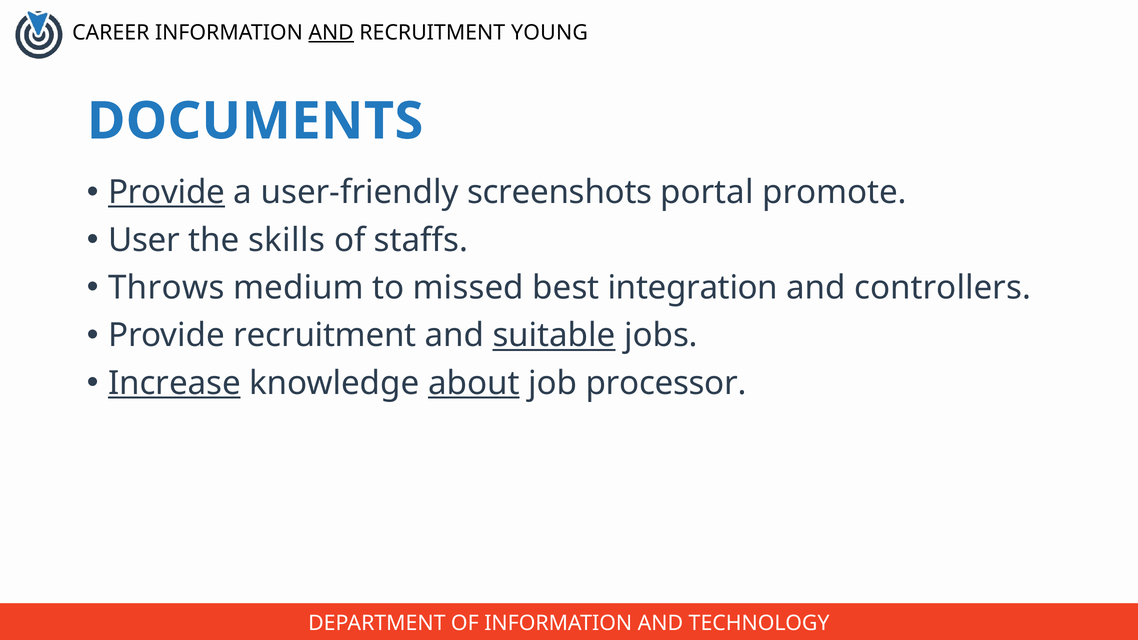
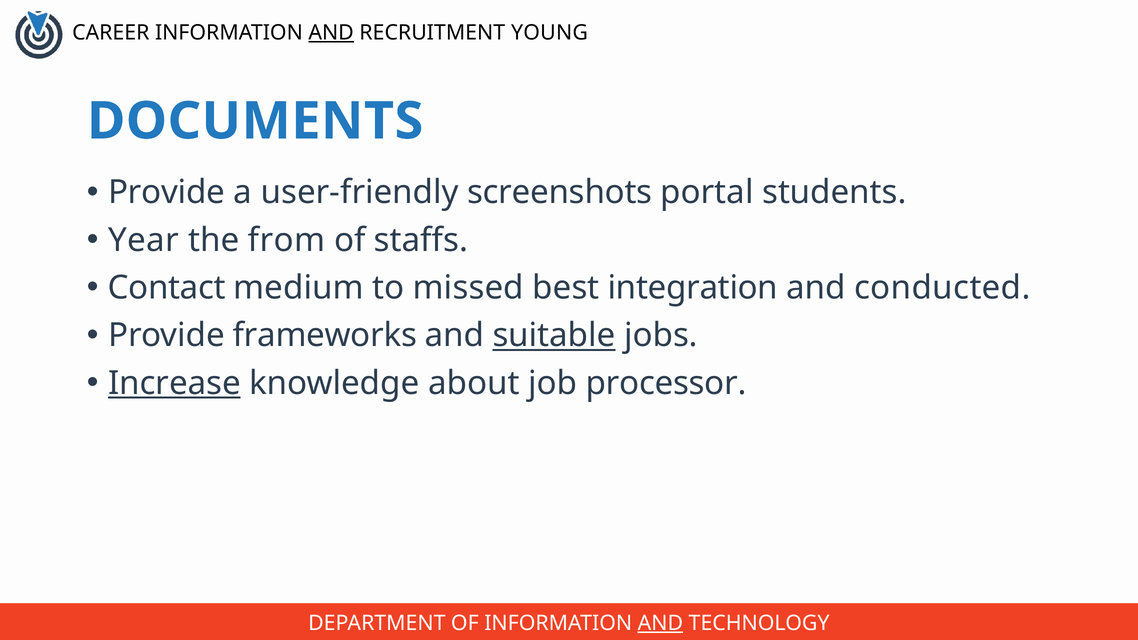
Provide at (167, 192) underline: present -> none
promote: promote -> students
User: User -> Year
skills: skills -> from
Throws: Throws -> Contact
controllers: controllers -> conducted
Provide recruitment: recruitment -> frameworks
about underline: present -> none
AND at (660, 623) underline: none -> present
